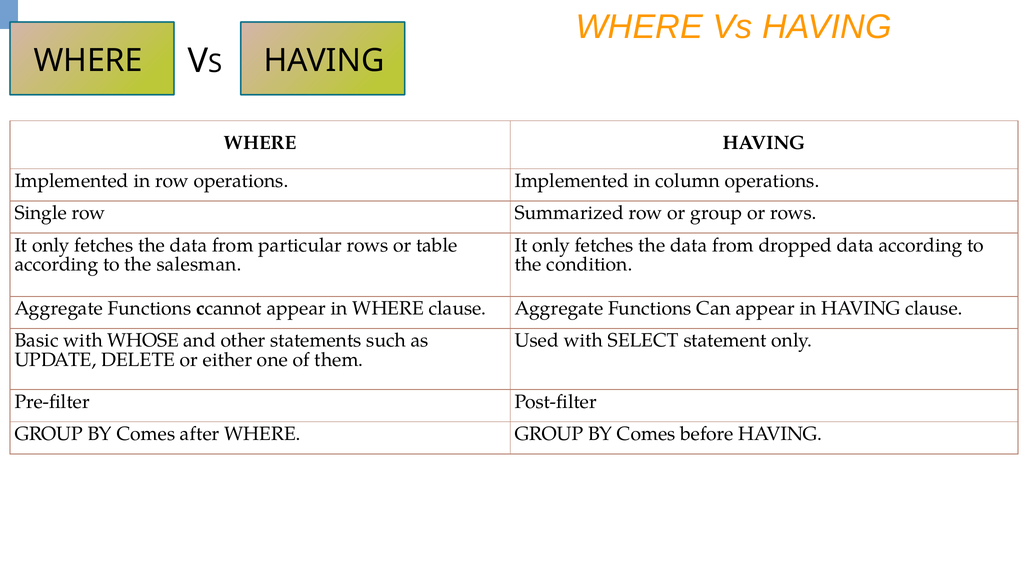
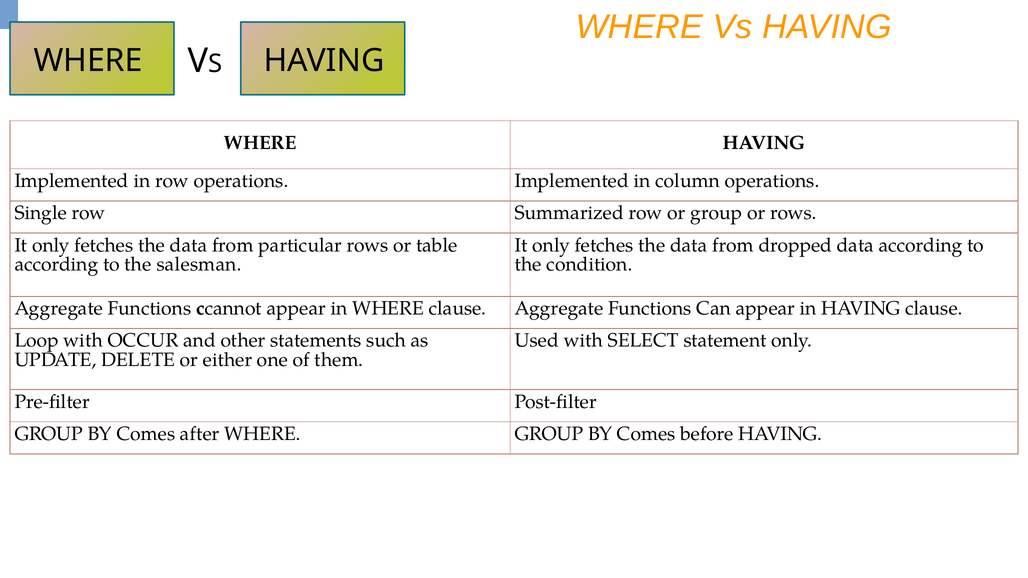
Basic: Basic -> Loop
WHOSE: WHOSE -> OCCUR
